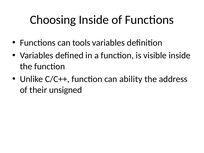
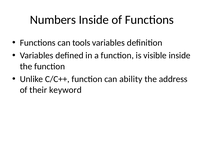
Choosing: Choosing -> Numbers
unsigned: unsigned -> keyword
